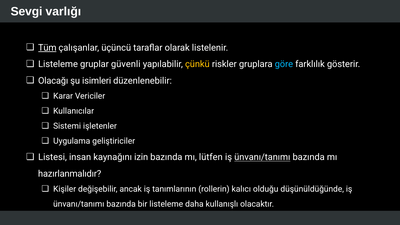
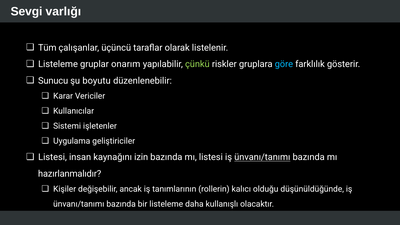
Tüm underline: present -> none
güvenli: güvenli -> onarım
çünkü colour: yellow -> light green
Olacağı: Olacağı -> Sunucu
isimleri: isimleri -> boyutu
mı lütfen: lütfen -> listesi
